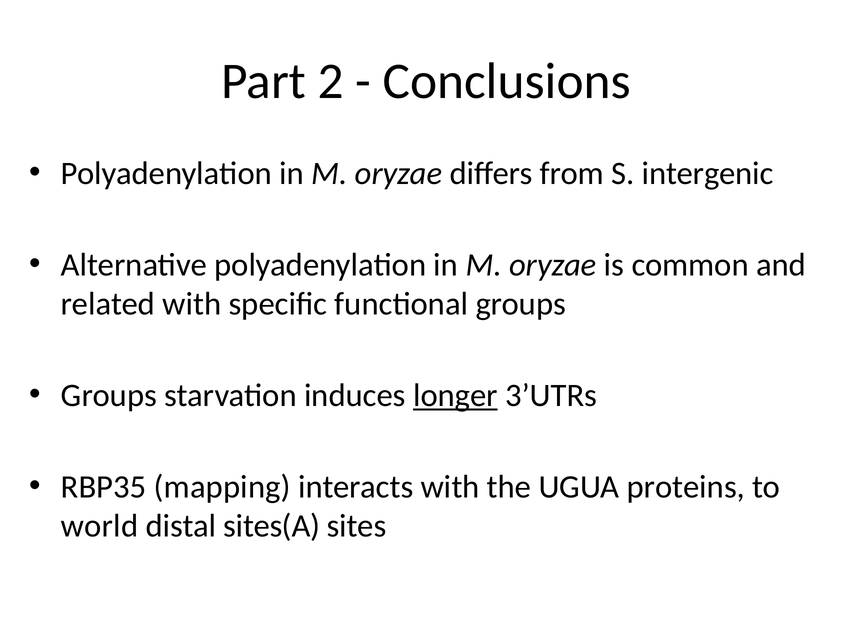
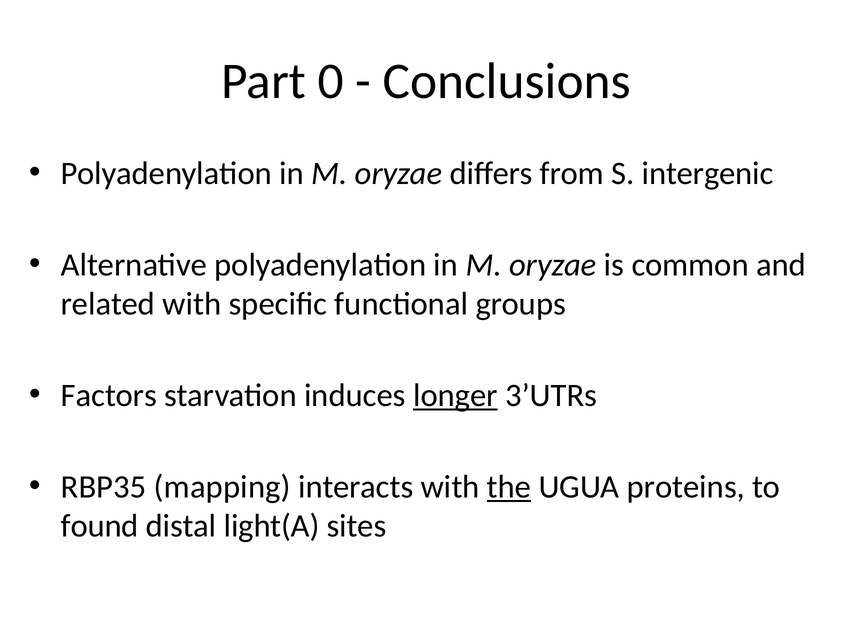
2: 2 -> 0
Groups at (109, 395): Groups -> Factors
the underline: none -> present
world: world -> found
sites(A: sites(A -> light(A
